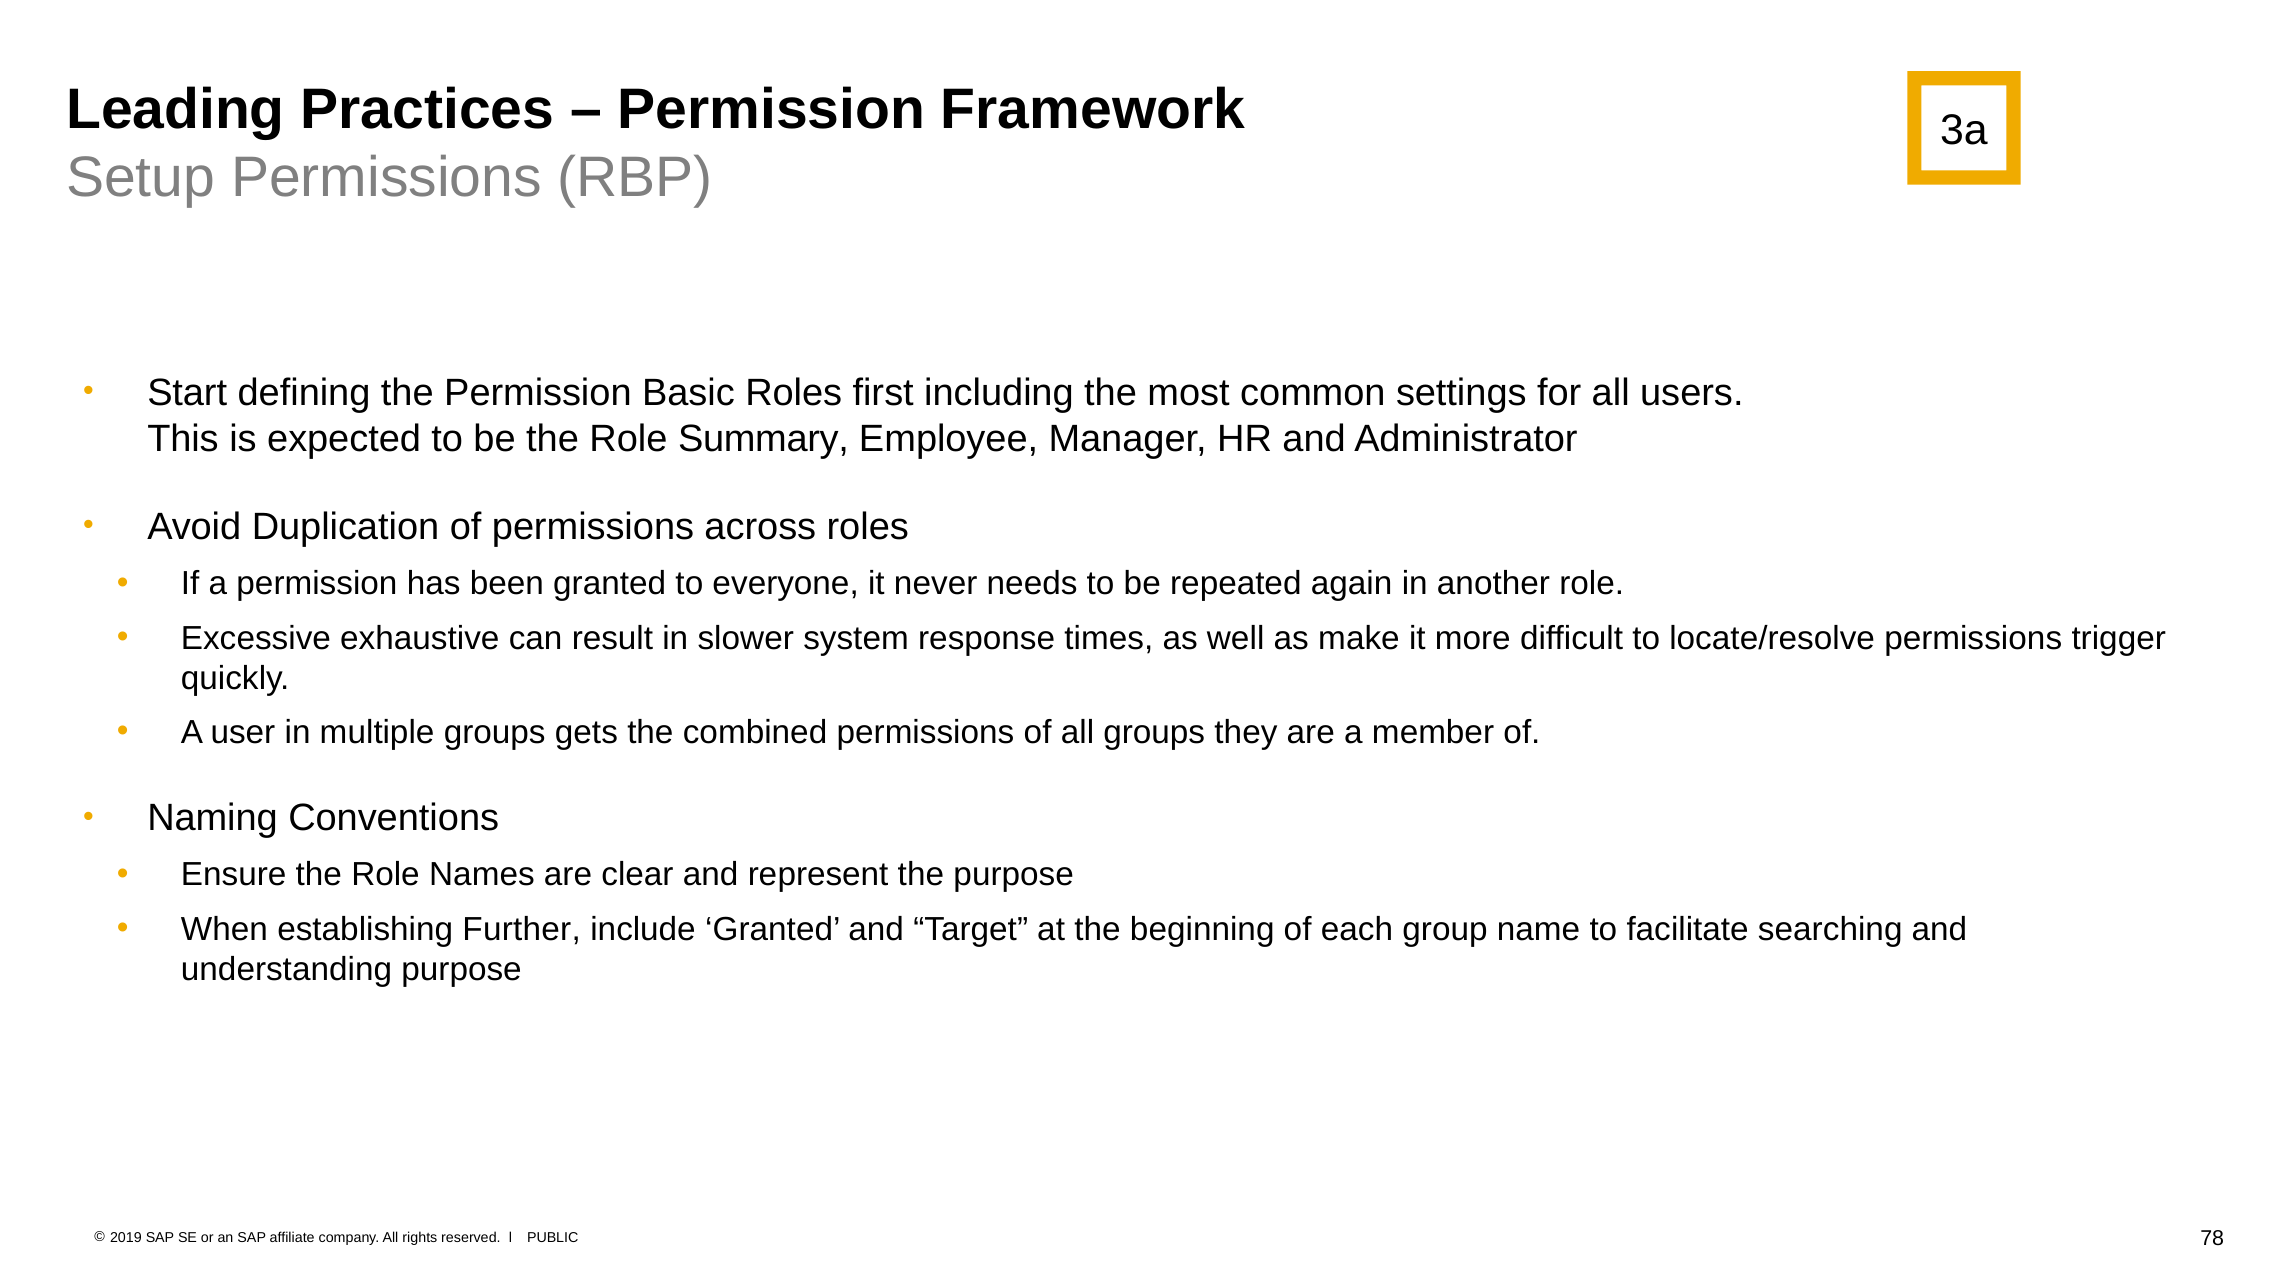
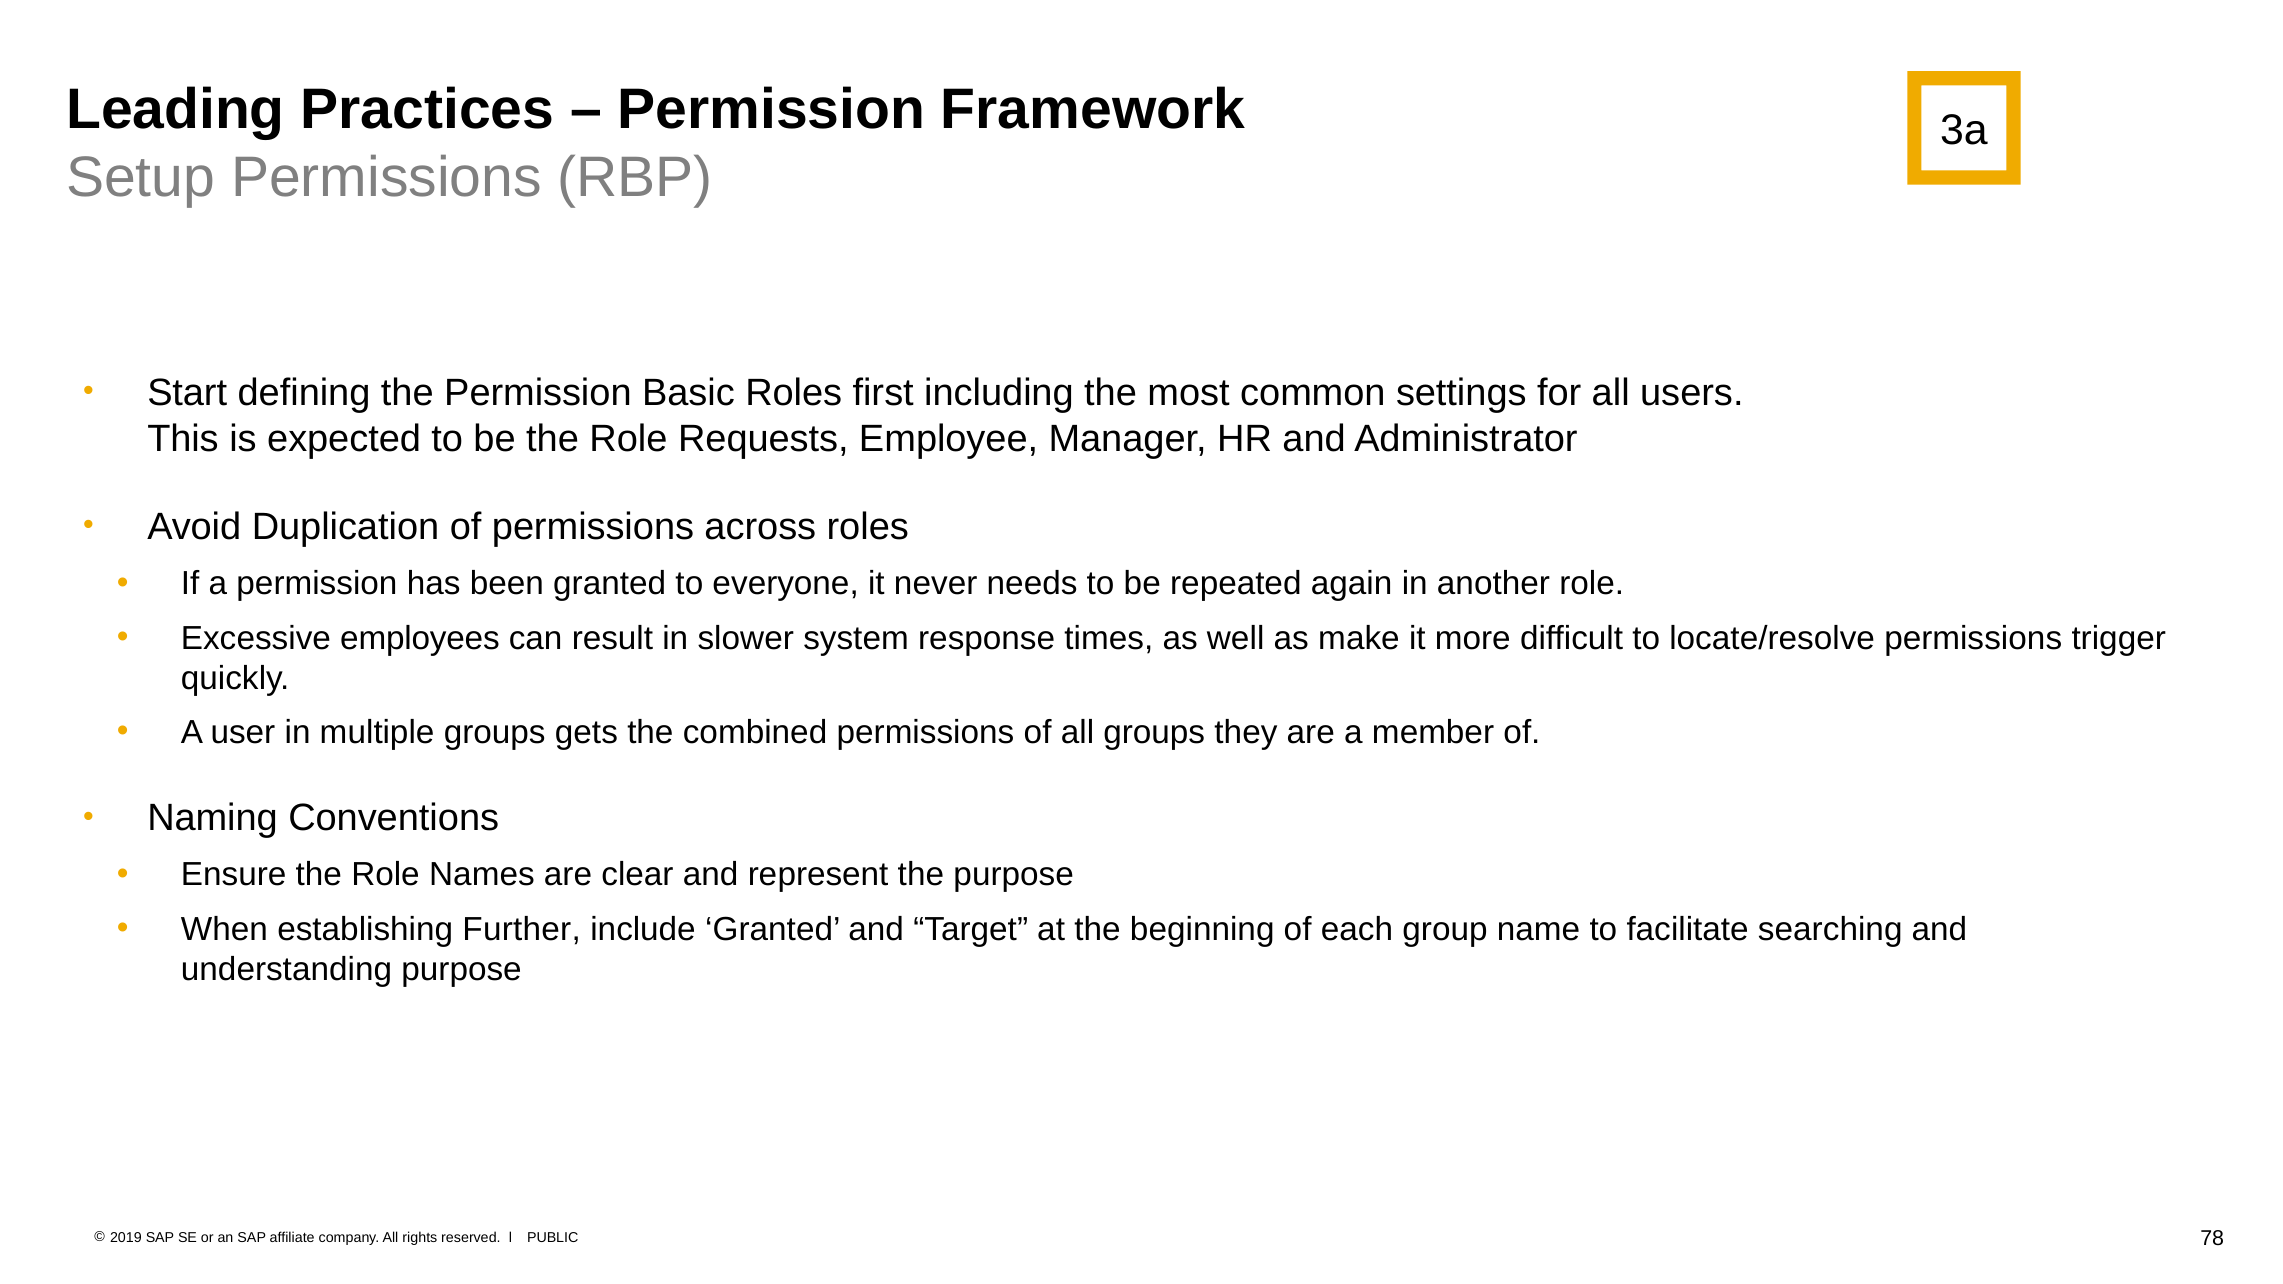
Summary: Summary -> Requests
exhaustive: exhaustive -> employees
